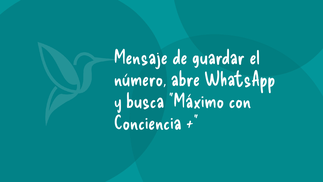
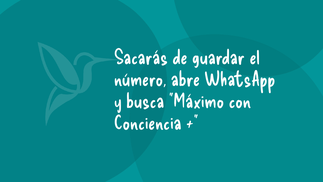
Mensaje: Mensaje -> Sacarás
